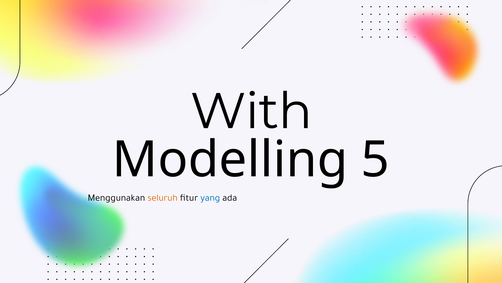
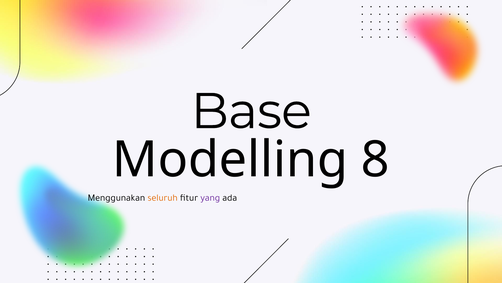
With: With -> Base
5: 5 -> 8
yang colour: blue -> purple
